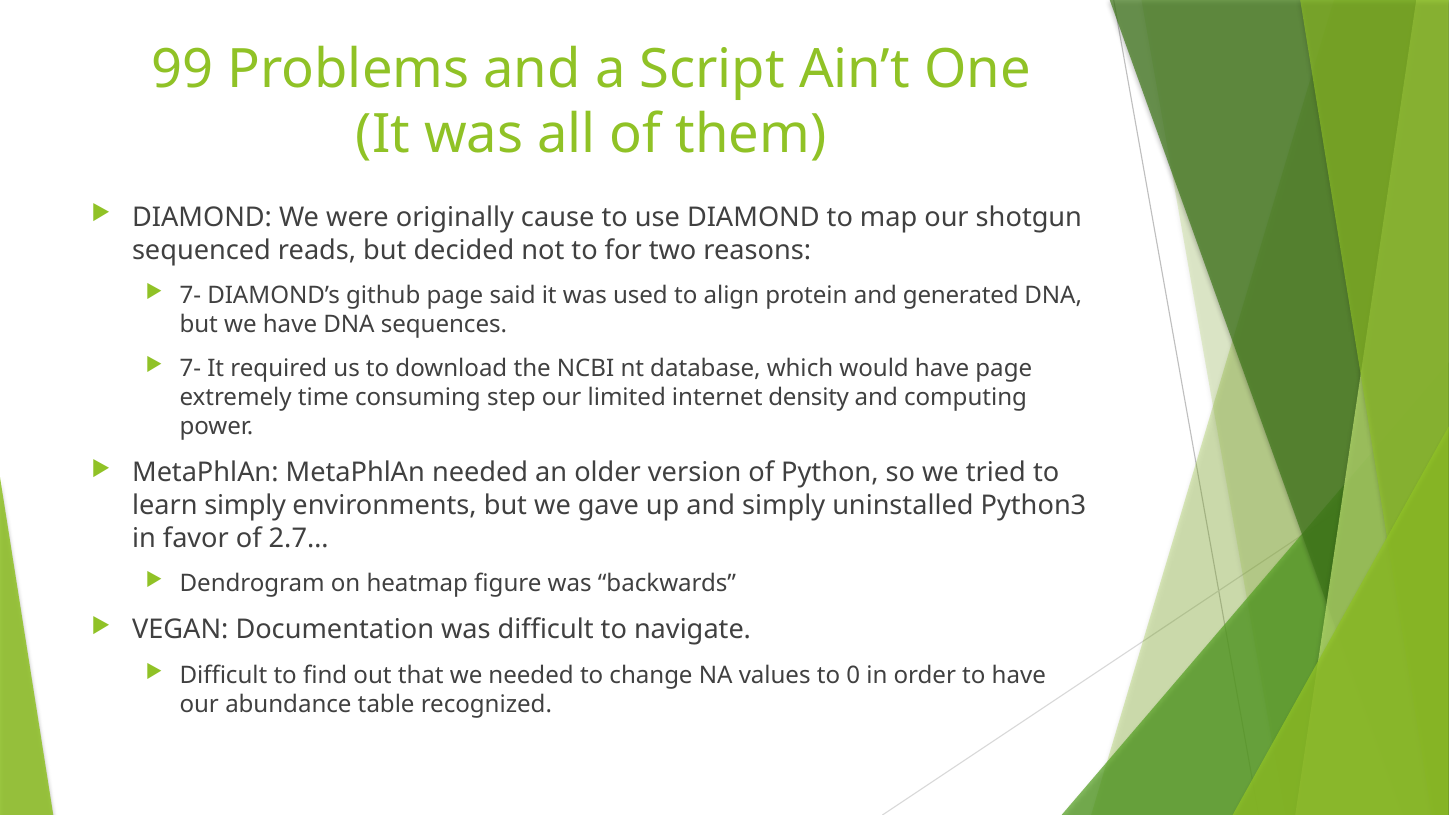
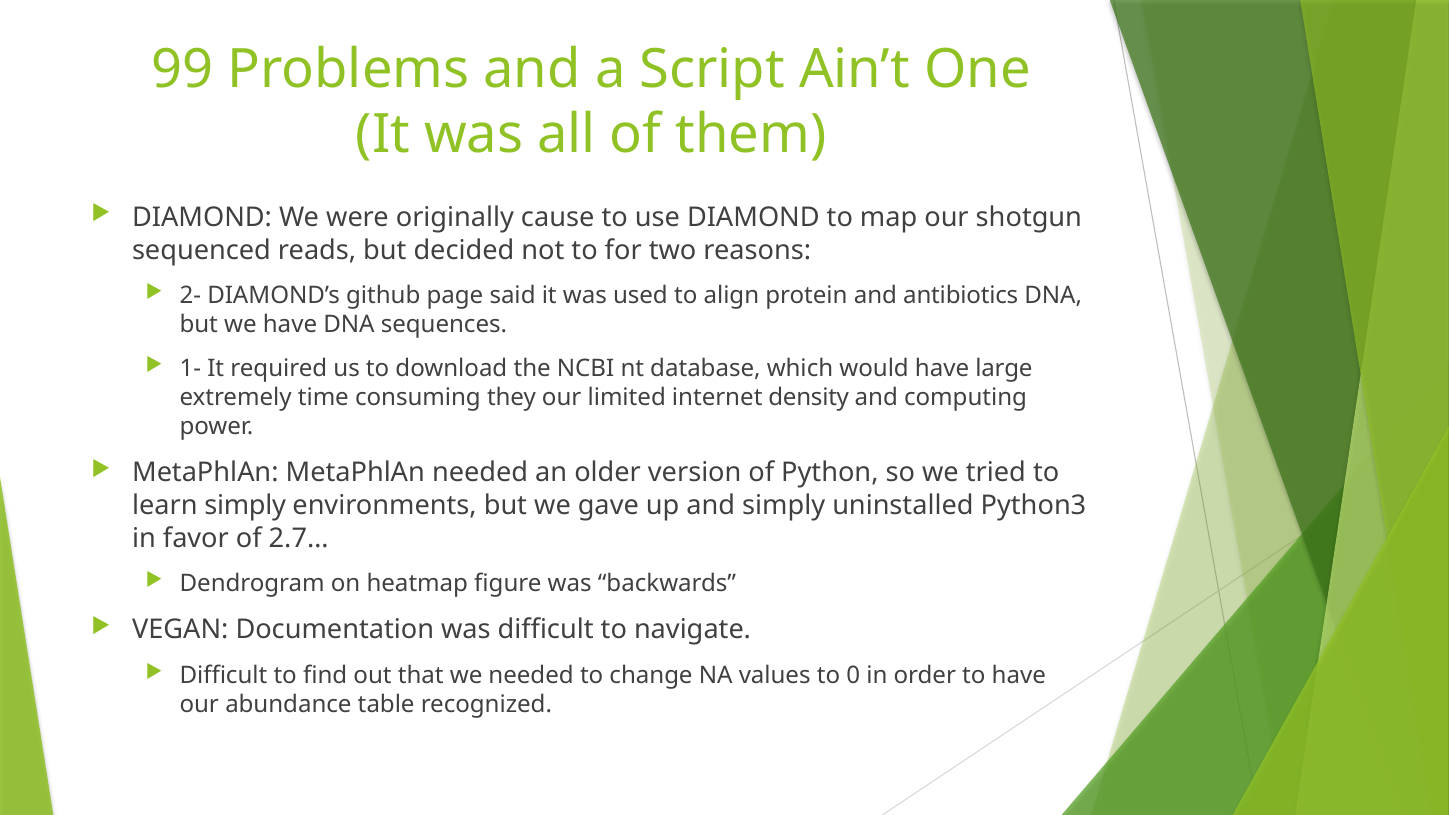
7- at (190, 296): 7- -> 2-
generated: generated -> antibiotics
7- at (190, 369): 7- -> 1-
have page: page -> large
step: step -> they
